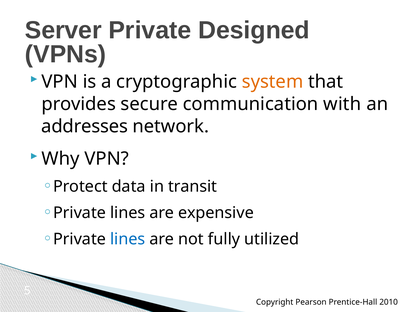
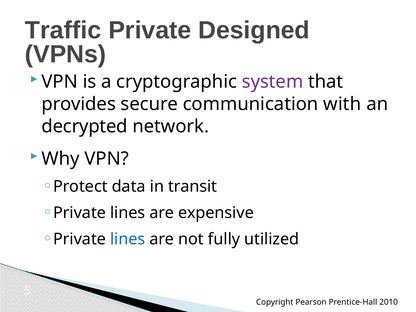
Server: Server -> Traffic
system colour: orange -> purple
addresses: addresses -> decrypted
